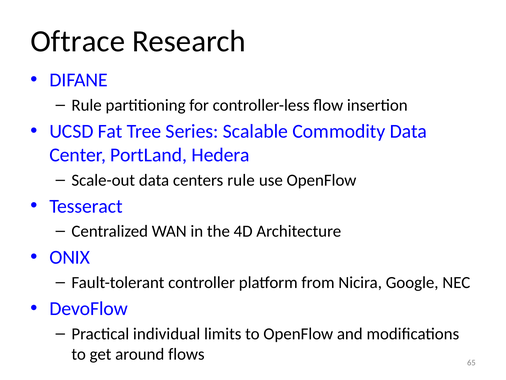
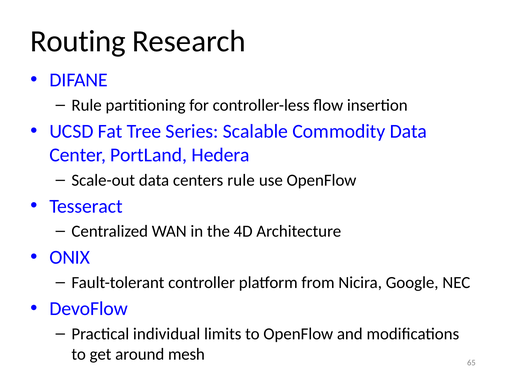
Oftrace: Oftrace -> Routing
flows: flows -> mesh
